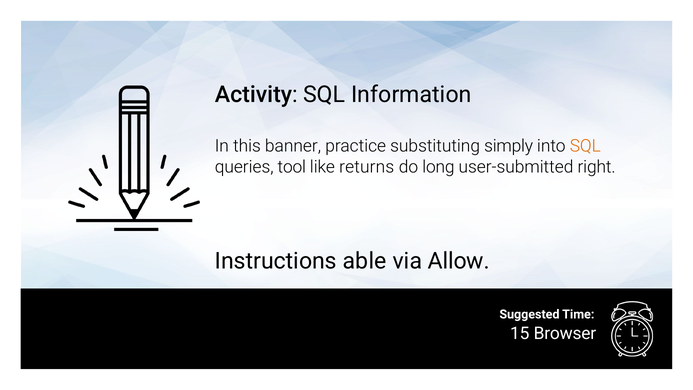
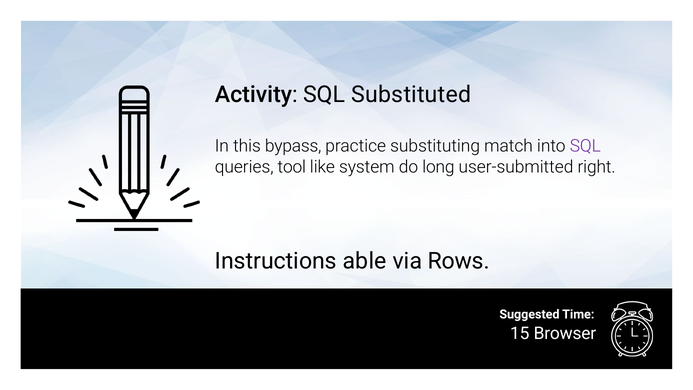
Information: Information -> Substituted
banner: banner -> bypass
simply: simply -> match
SQL at (585, 146) colour: orange -> purple
returns: returns -> system
Allow: Allow -> Rows
